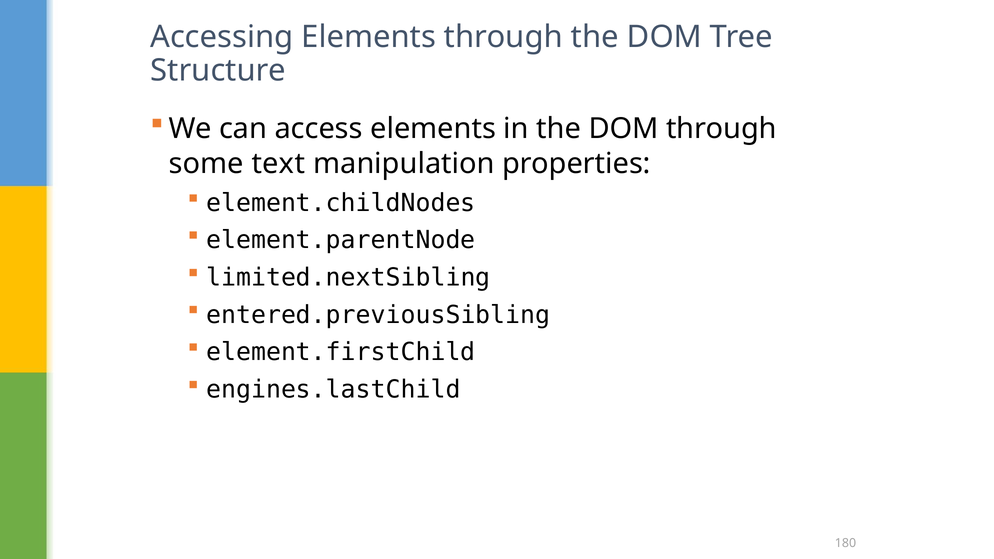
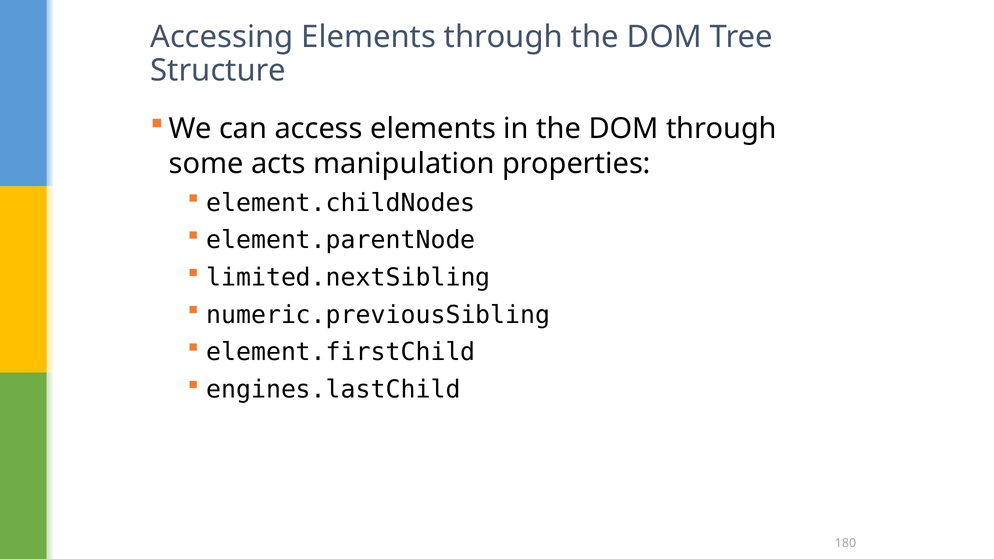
text: text -> acts
entered.previousSibling: entered.previousSibling -> numeric.previousSibling
